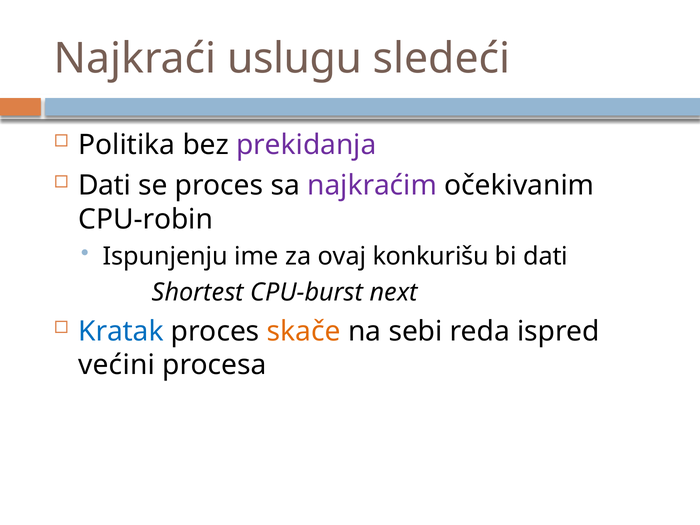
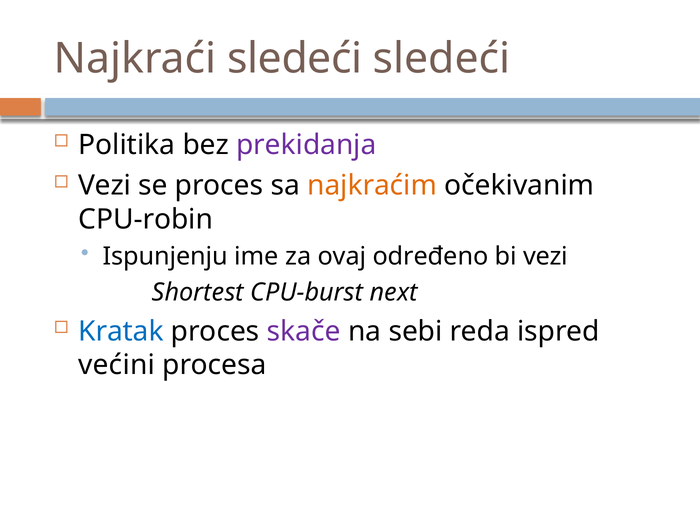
Najkraći uslugu: uslugu -> sledeći
Dati at (105, 185): Dati -> Vezi
najkraćim colour: purple -> orange
konkurišu: konkurišu -> određeno
bi dati: dati -> vezi
skače colour: orange -> purple
